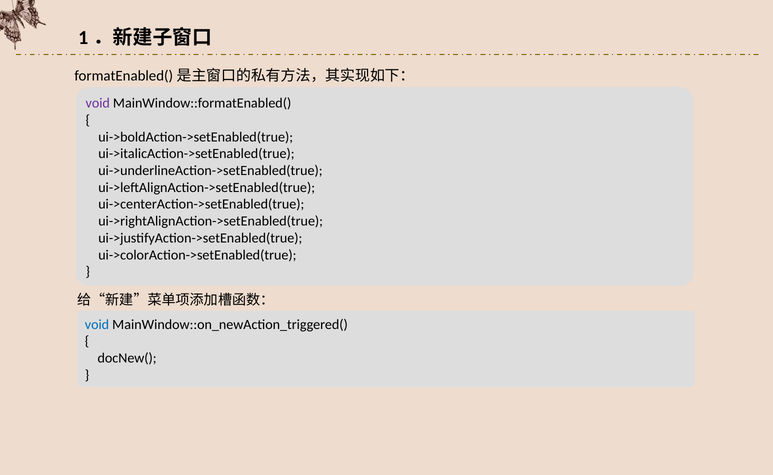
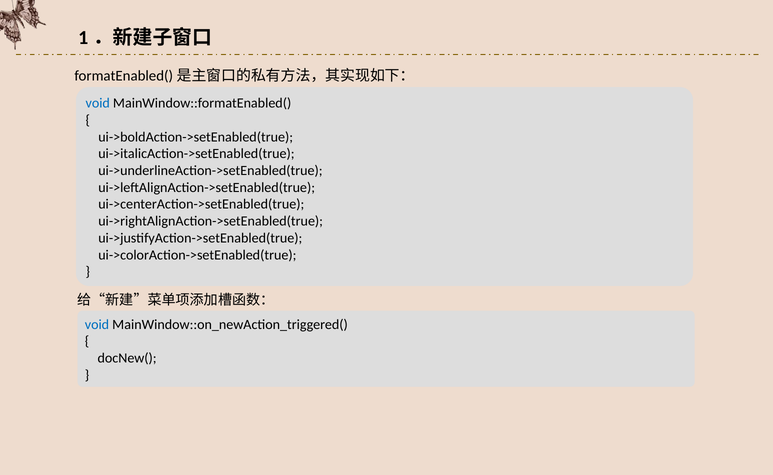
void at (98, 103) colour: purple -> blue
